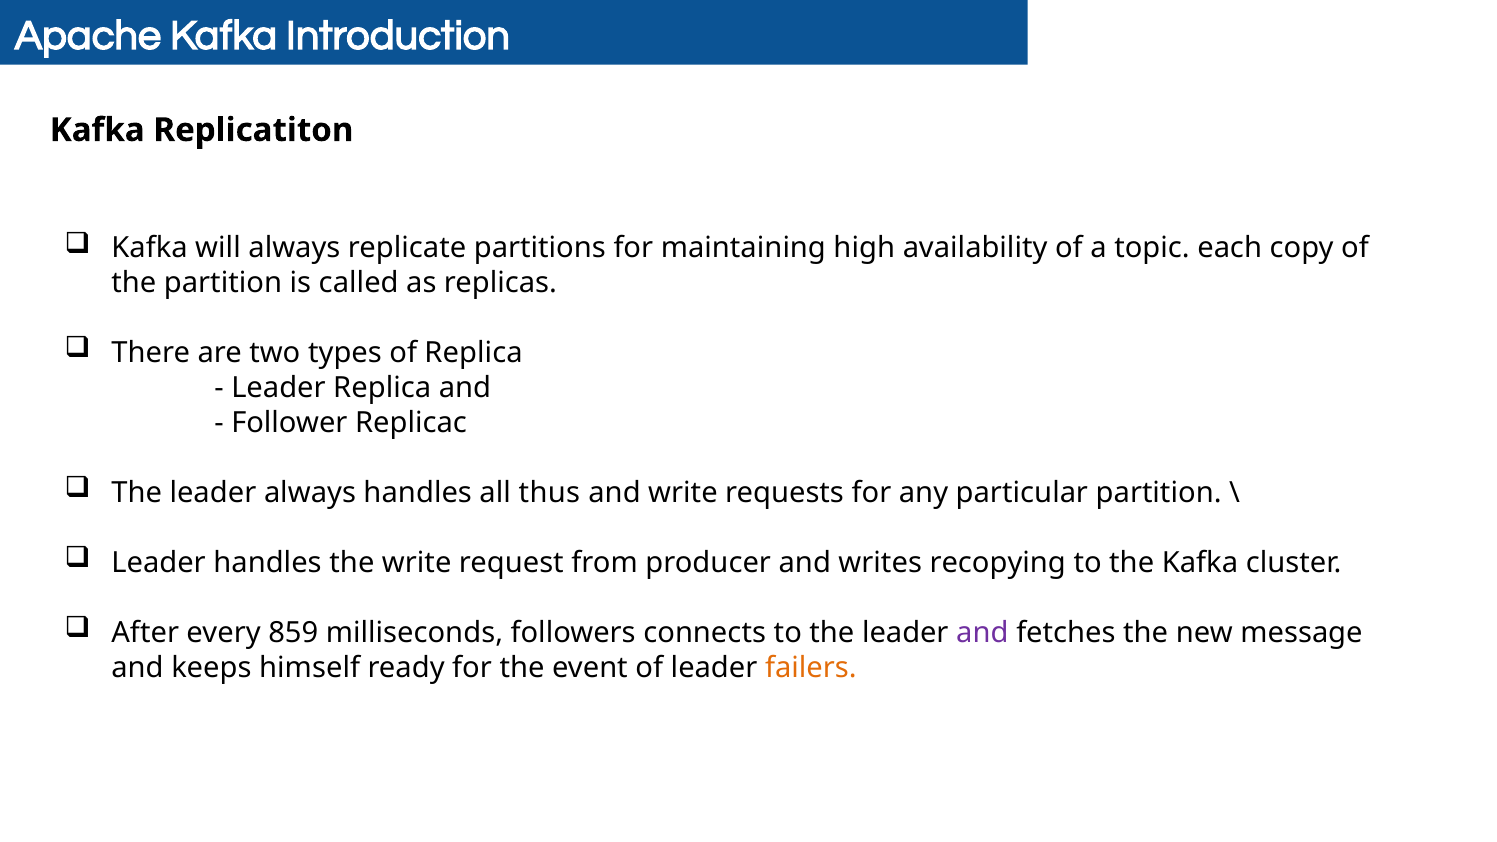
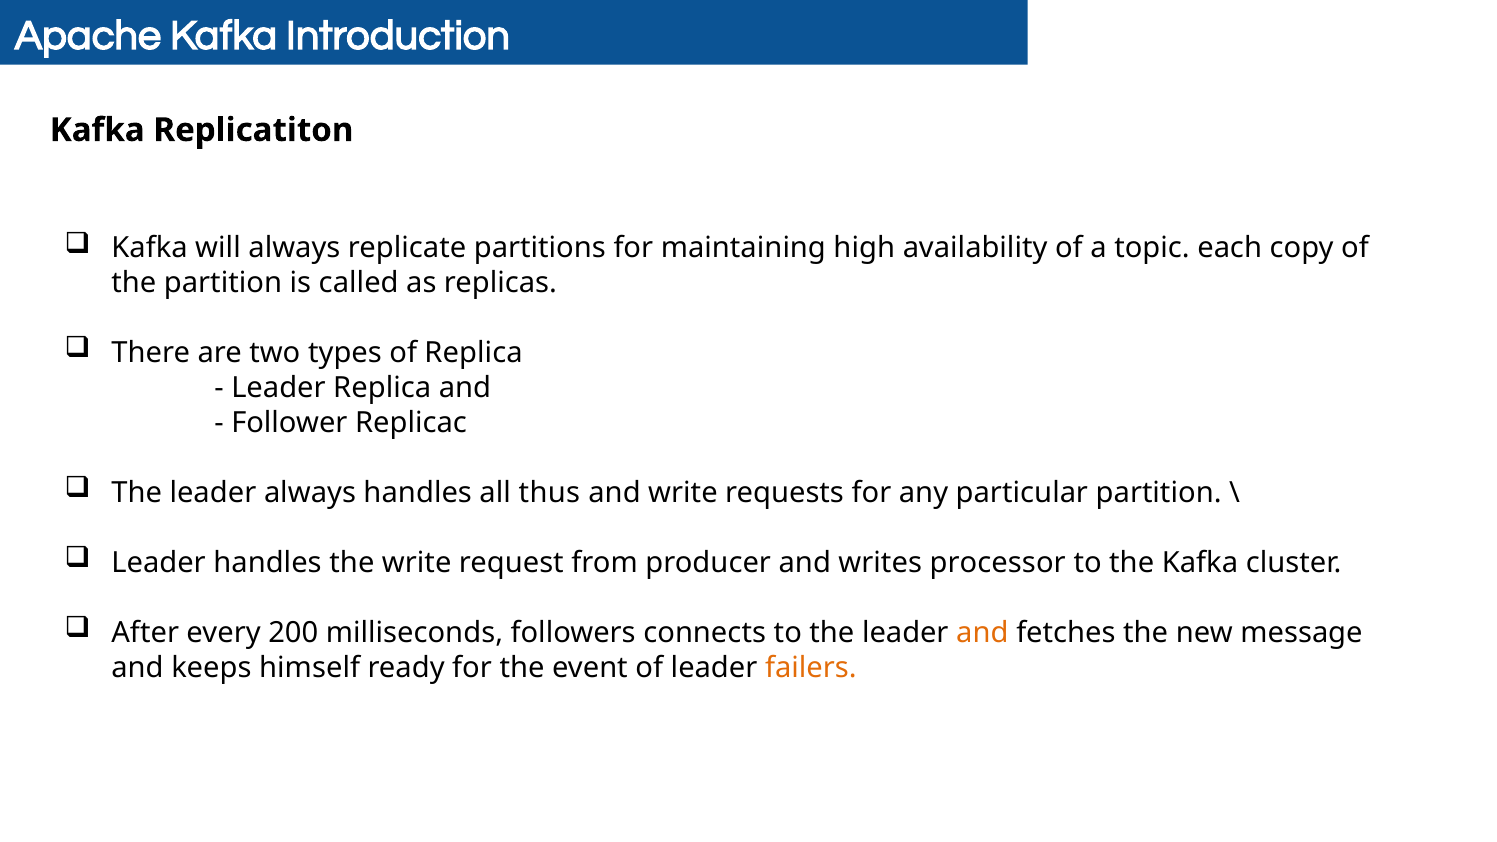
recopying: recopying -> processor
859: 859 -> 200
and at (982, 633) colour: purple -> orange
